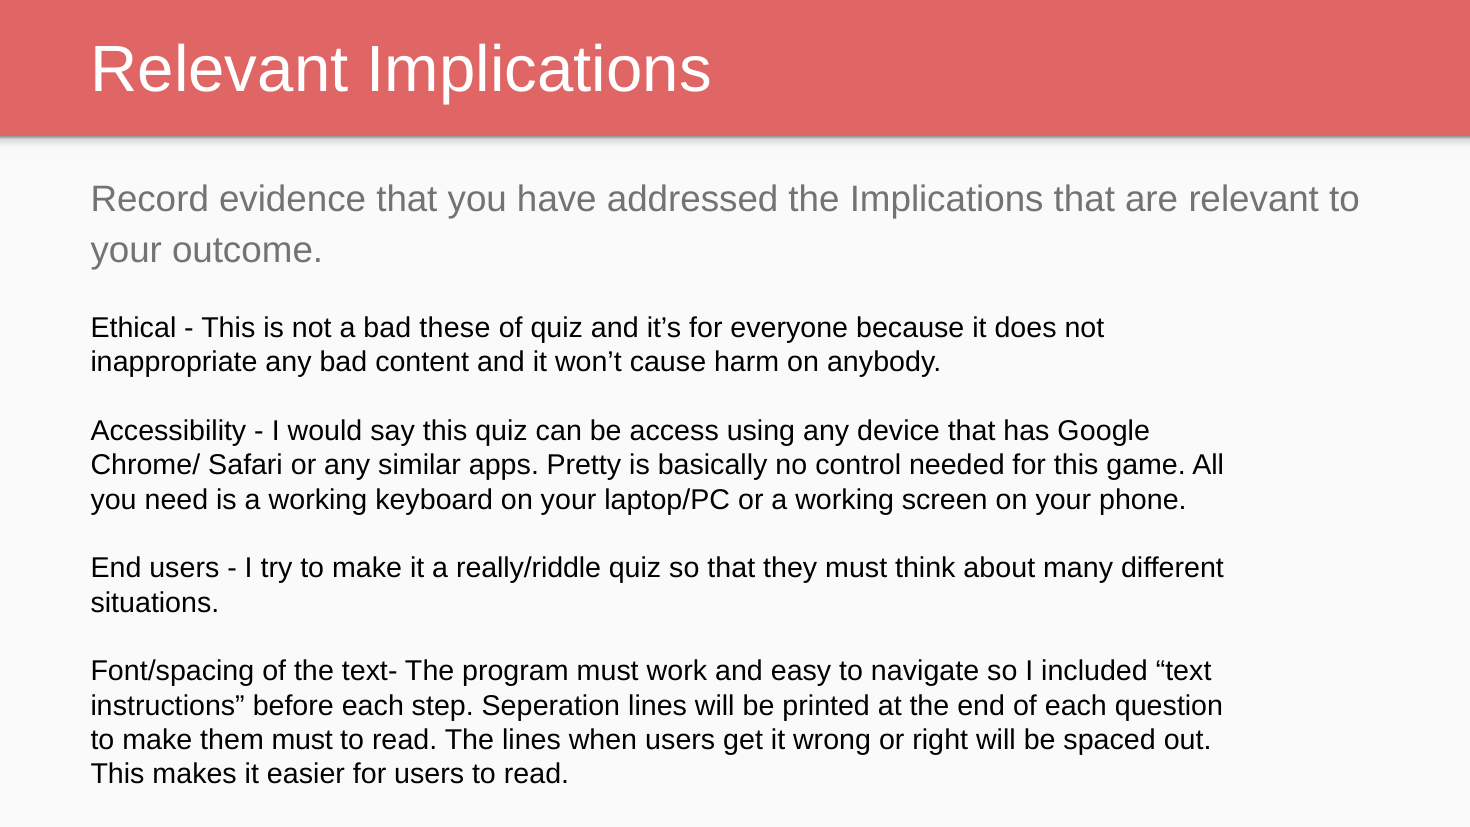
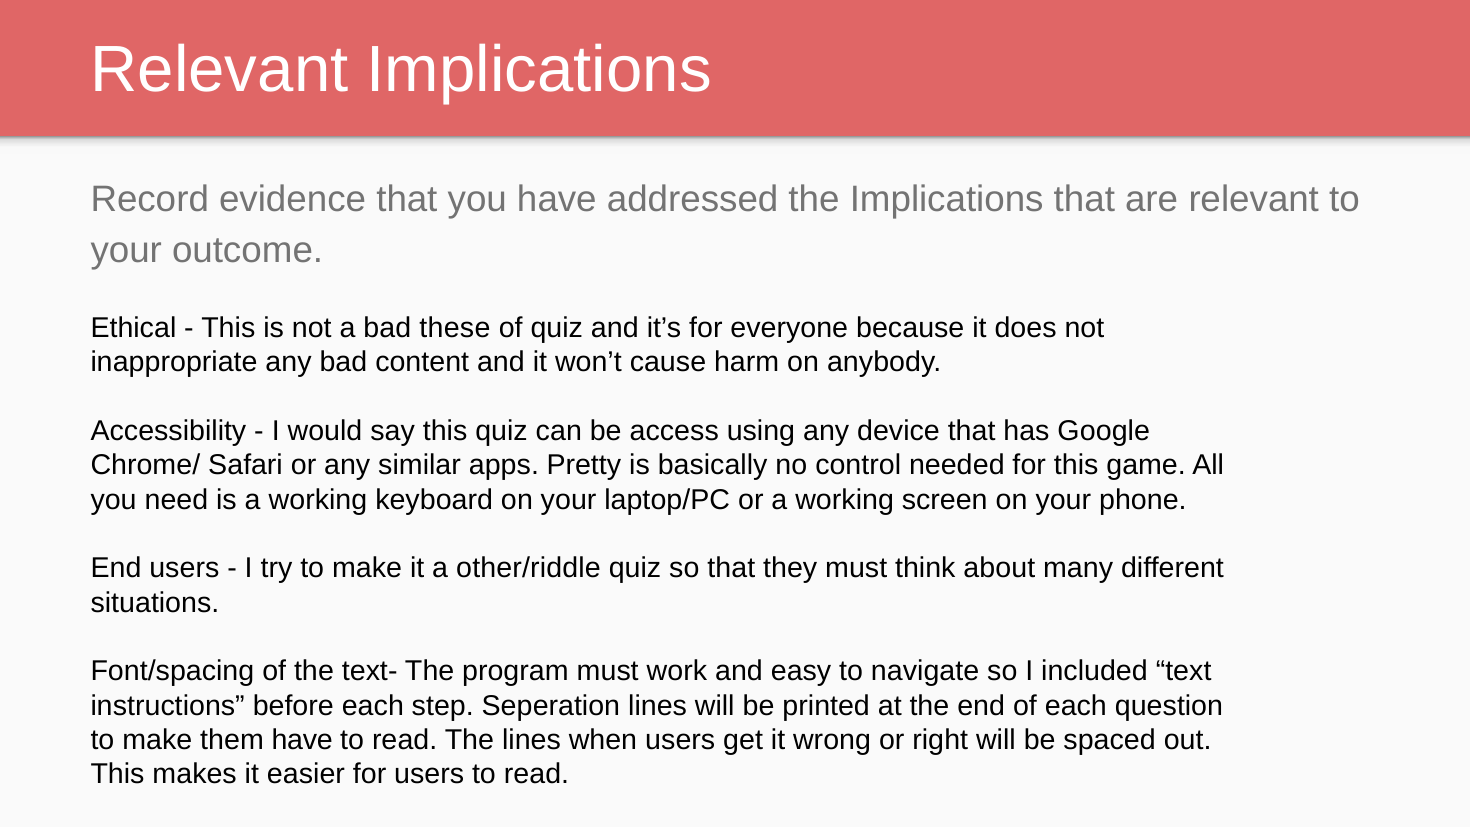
really/riddle: really/riddle -> other/riddle
them must: must -> have
